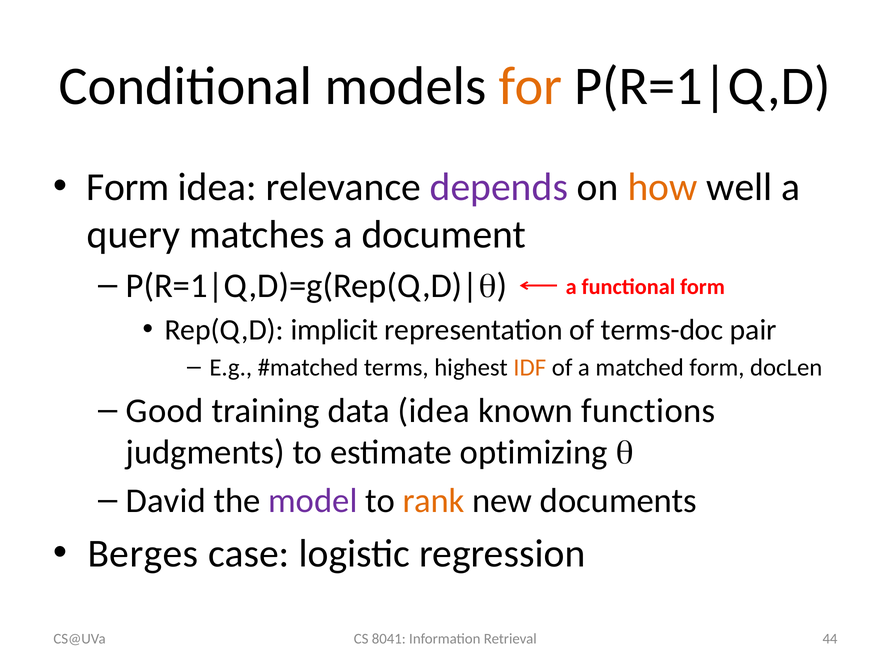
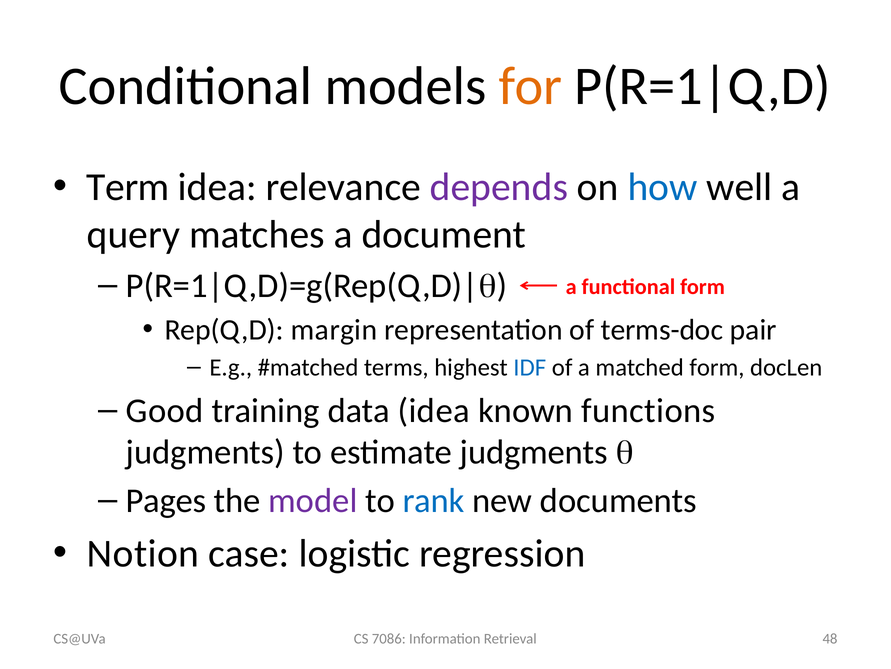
Form at (128, 187): Form -> Term
how colour: orange -> blue
implicit: implicit -> margin
IDF colour: orange -> blue
estimate optimizing: optimizing -> judgments
David: David -> Pages
rank colour: orange -> blue
Berges: Berges -> Notion
8041: 8041 -> 7086
44: 44 -> 48
